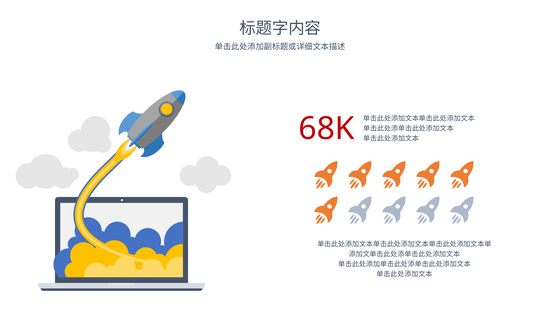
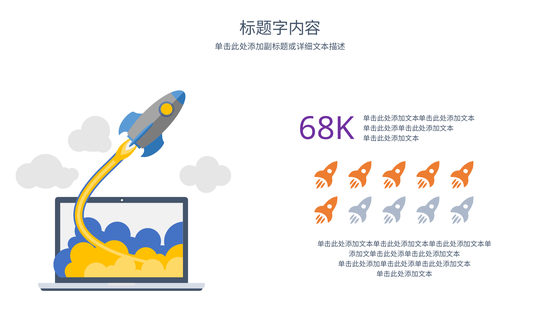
68K colour: red -> purple
